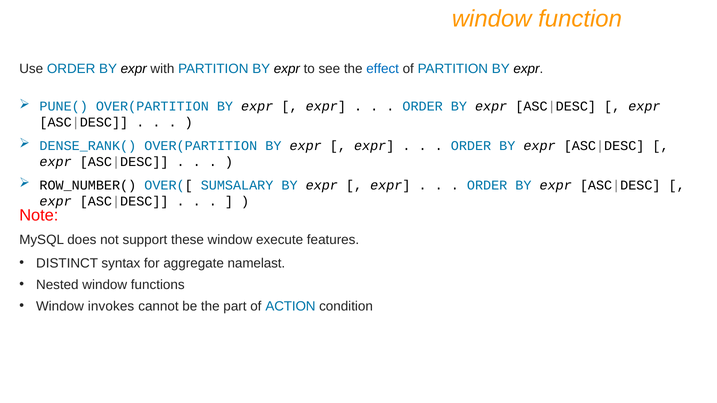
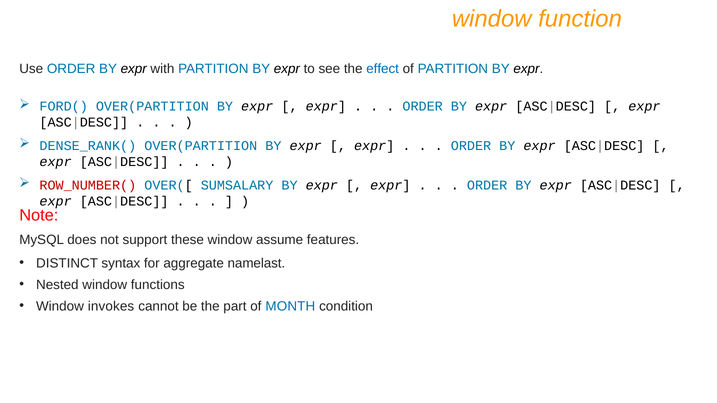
PUNE(: PUNE( -> FORD(
ROW_NUMBER( colour: black -> red
execute: execute -> assume
ACTION: ACTION -> MONTH
